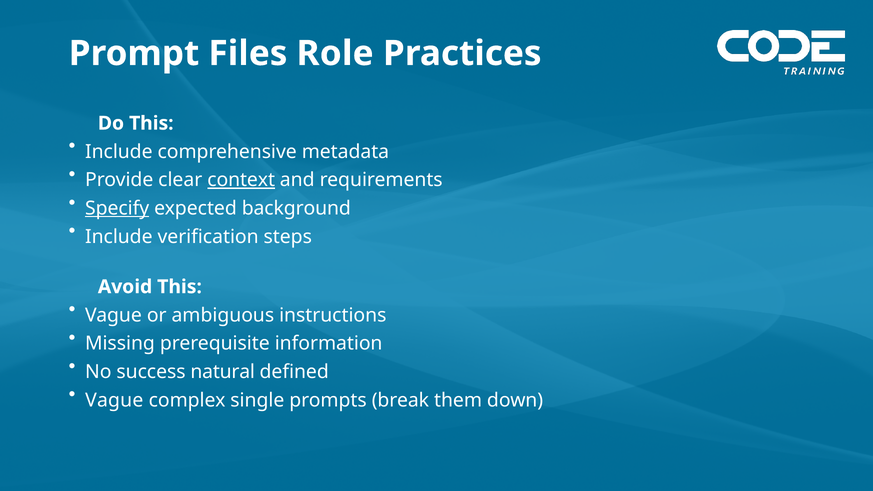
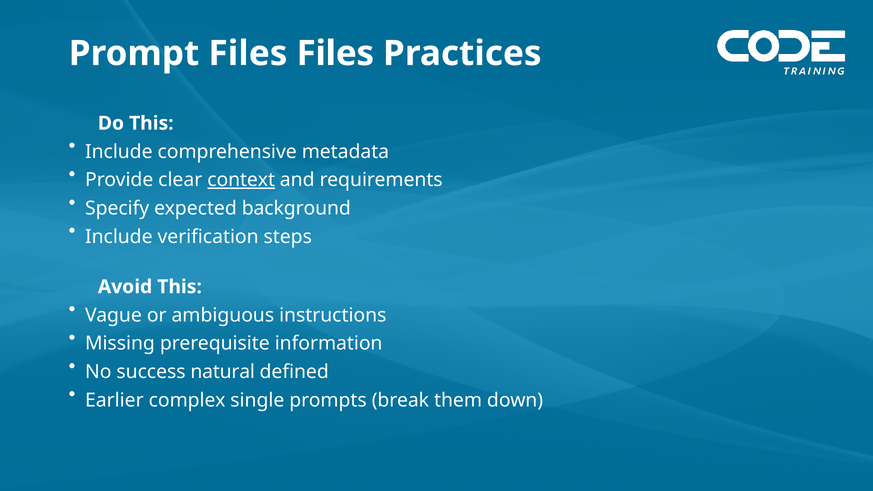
Files Role: Role -> Files
Specify underline: present -> none
Vague at (114, 400): Vague -> Earlier
